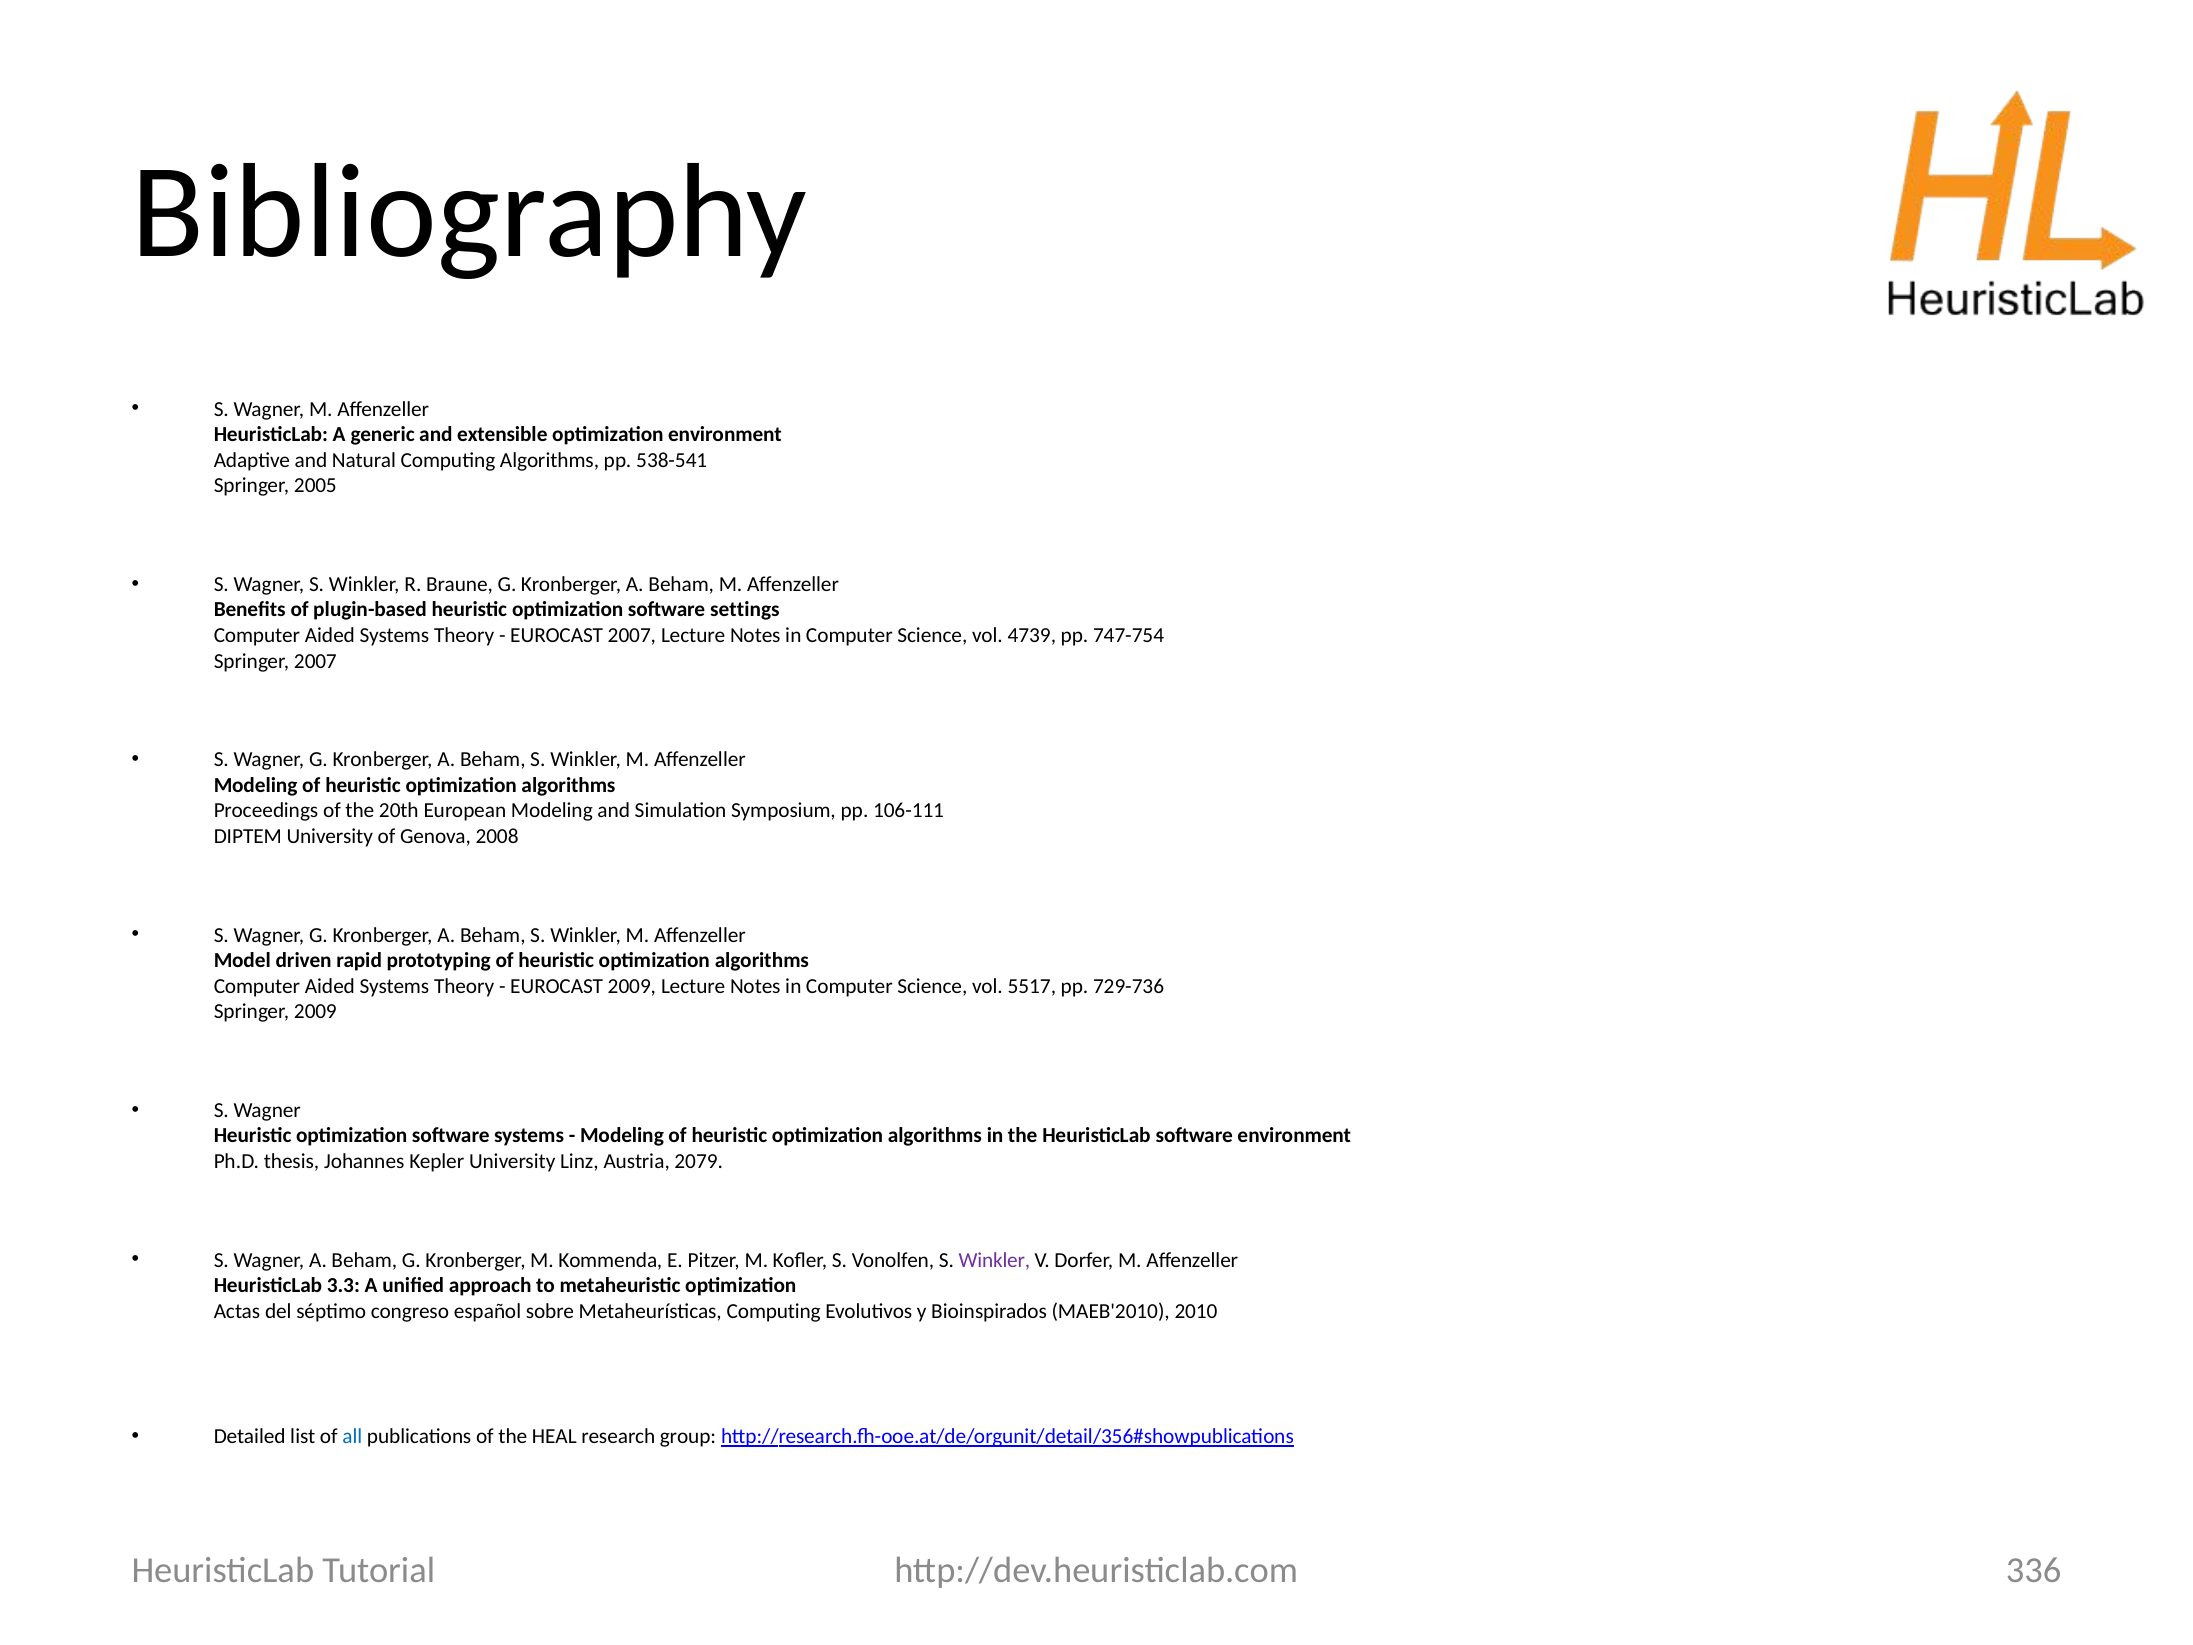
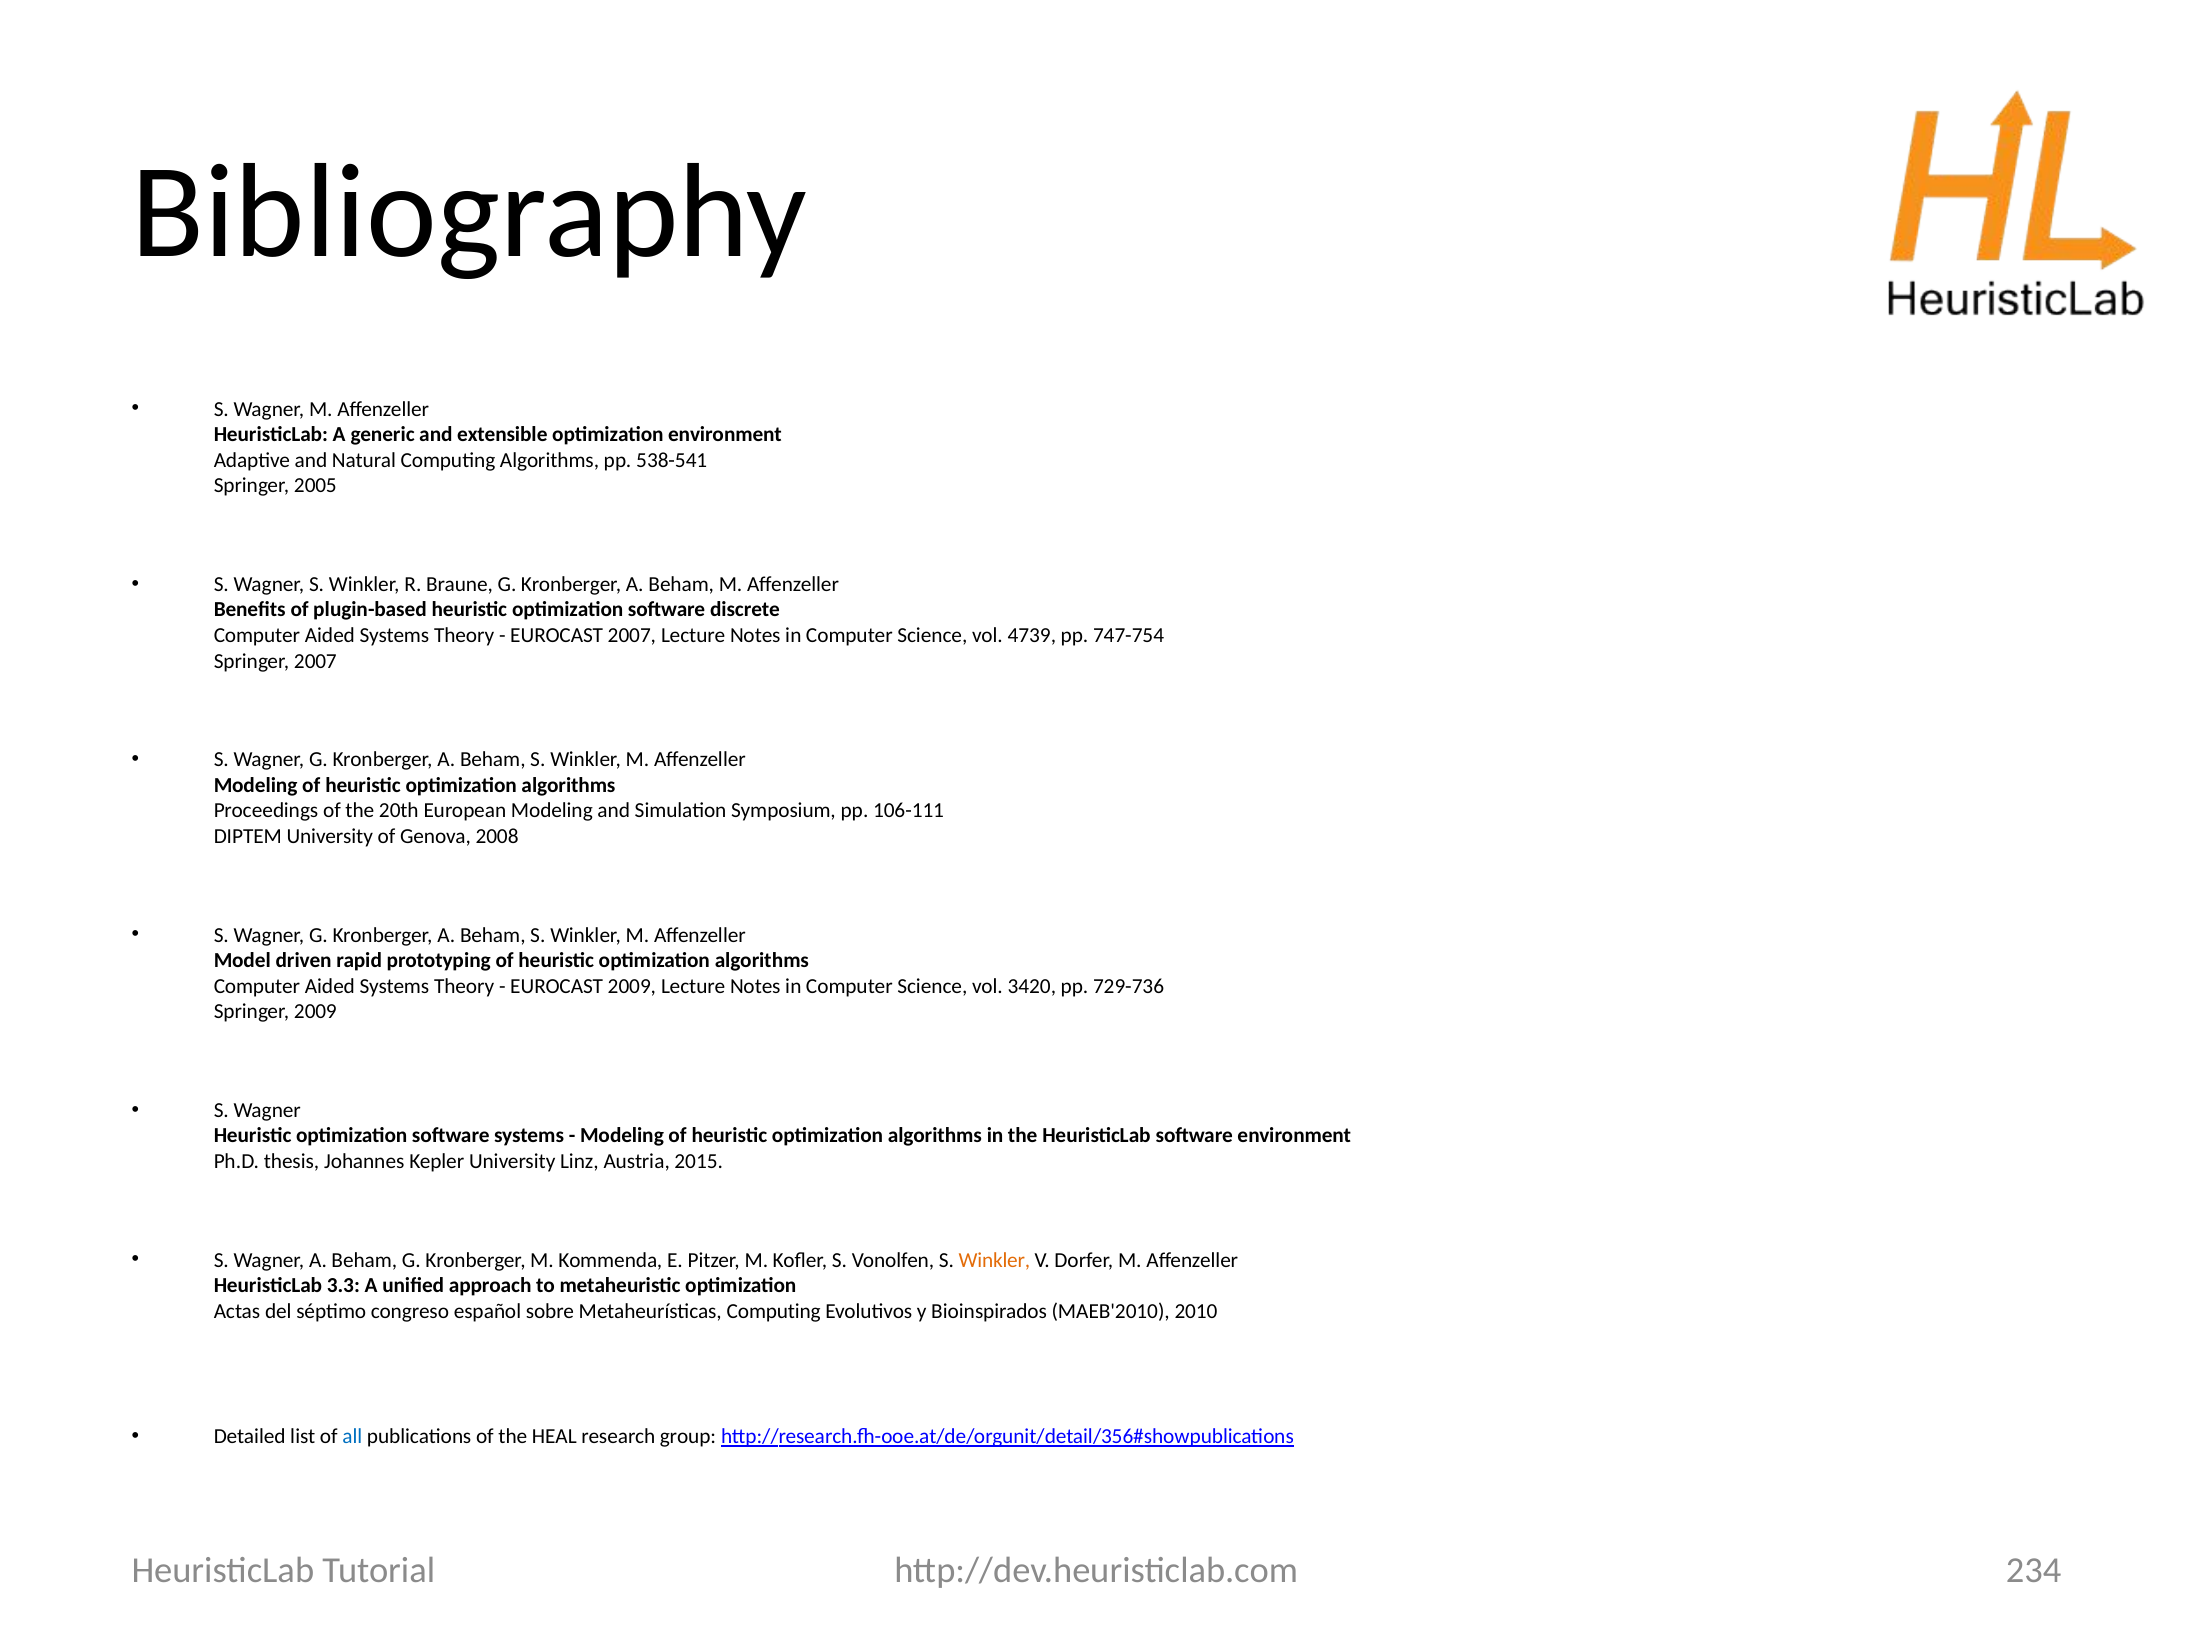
settings: settings -> discrete
5517: 5517 -> 3420
2079: 2079 -> 2015
Winkler at (994, 1260) colour: purple -> orange
336: 336 -> 234
